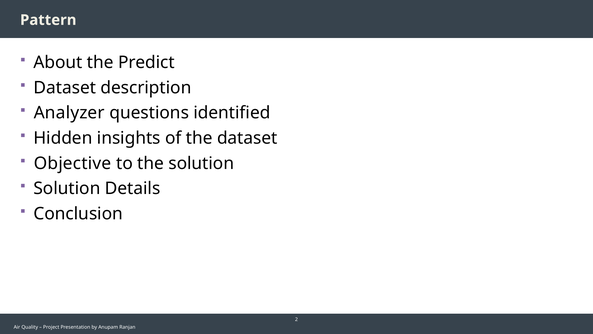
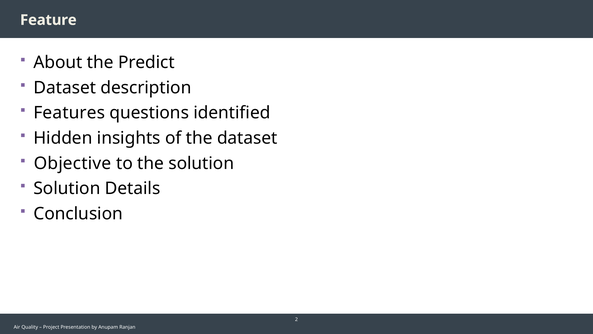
Pattern: Pattern -> Feature
Analyzer: Analyzer -> Features
